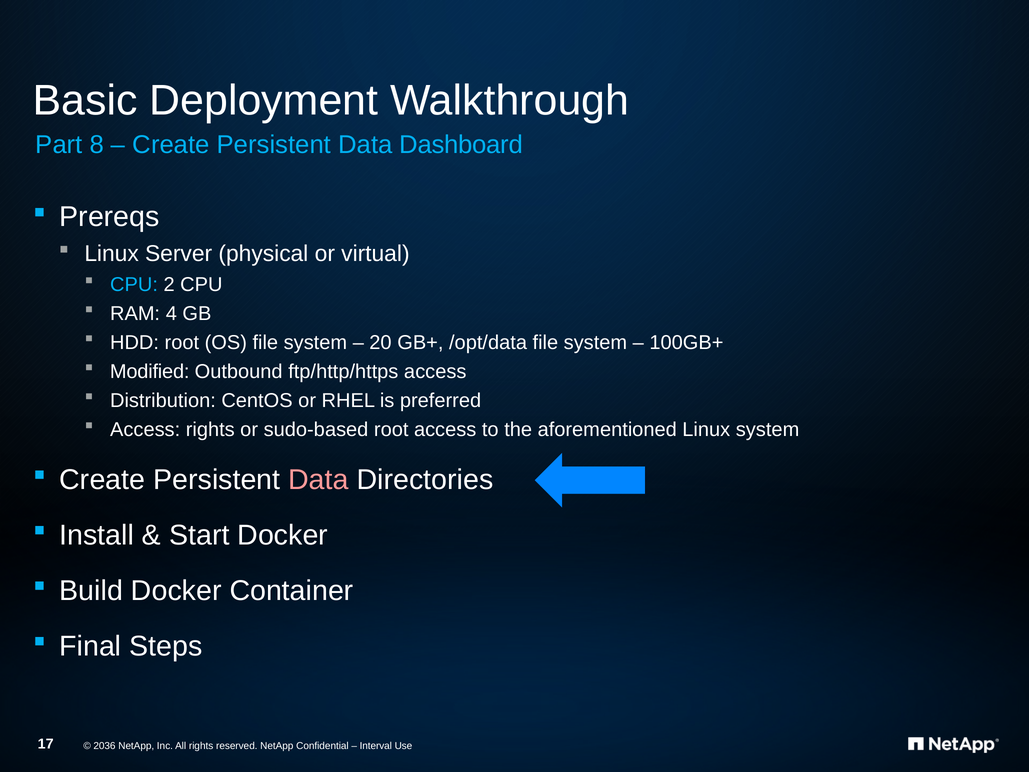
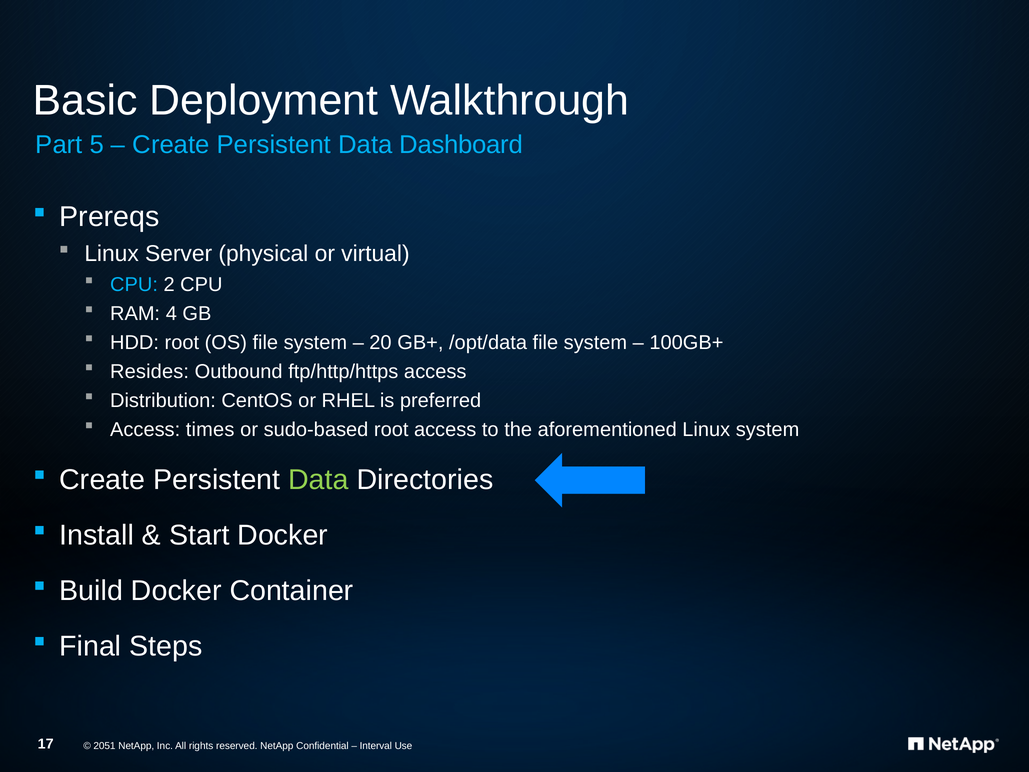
8: 8 -> 5
Modified: Modified -> Resides
Access rights: rights -> times
Data at (319, 480) colour: pink -> light green
2036: 2036 -> 2051
